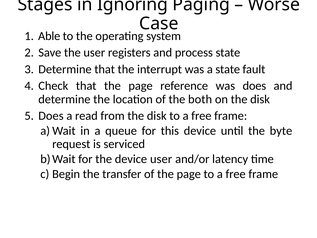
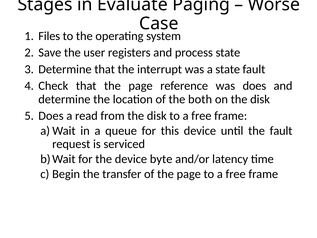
Ignoring: Ignoring -> Evaluate
Able: Able -> Files
the byte: byte -> fault
device user: user -> byte
